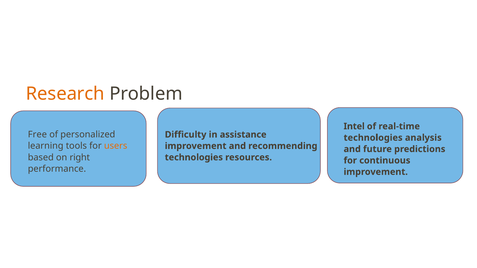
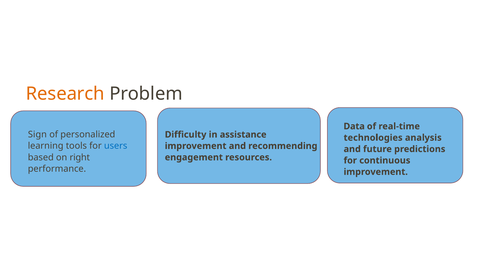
Intel: Intel -> Data
Free: Free -> Sign
users colour: orange -> blue
technologies at (194, 158): technologies -> engagement
